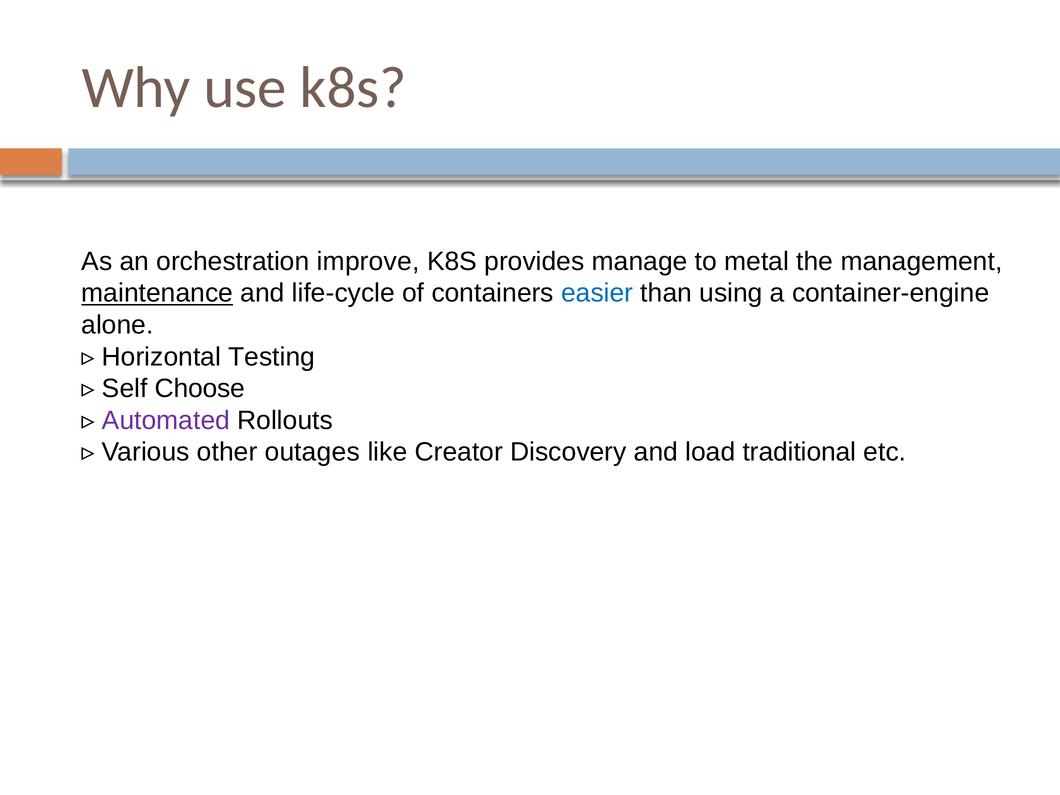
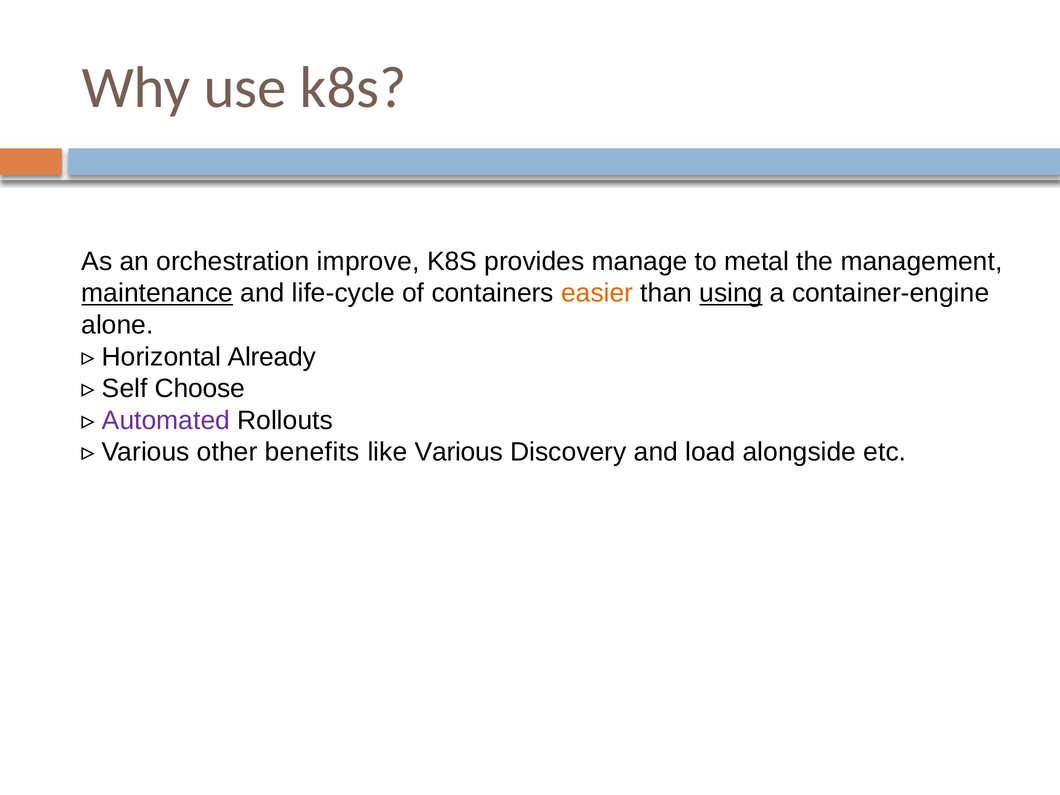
easier colour: blue -> orange
using underline: none -> present
Testing: Testing -> Already
outages: outages -> benefits
like Creator: Creator -> Various
traditional: traditional -> alongside
